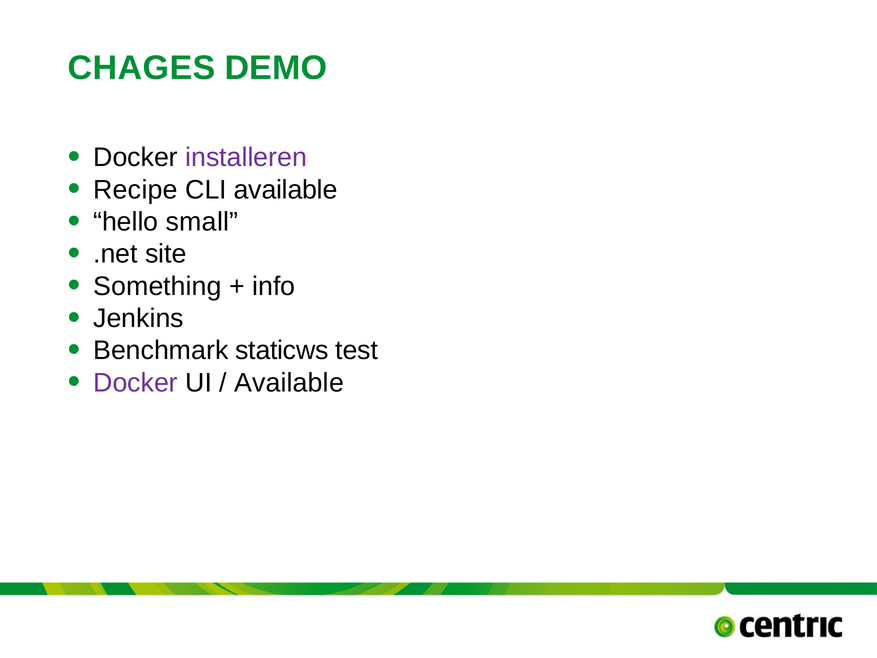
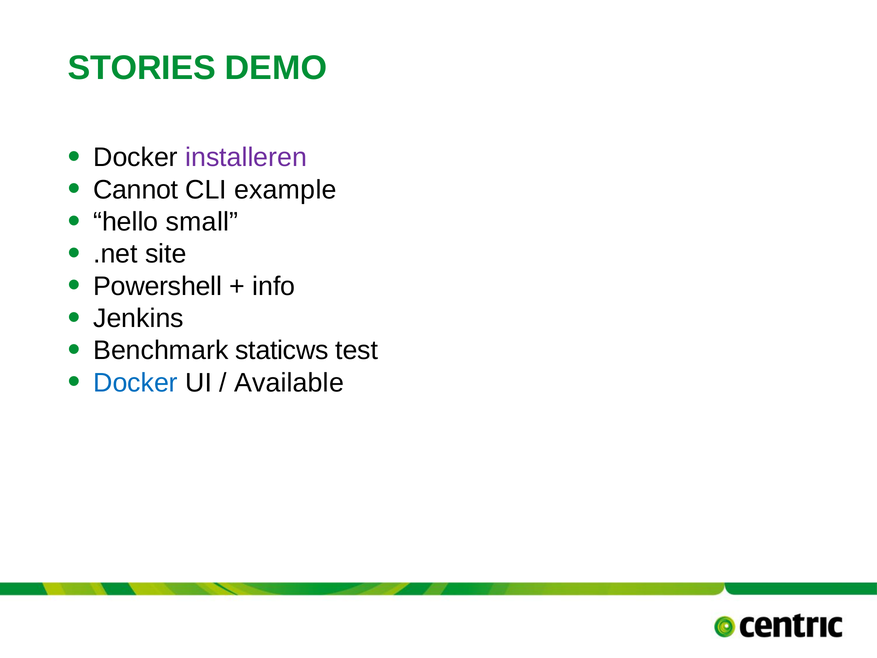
CHAGES: CHAGES -> STORIES
Recipe: Recipe -> Cannot
CLI available: available -> example
Something: Something -> Powershell
Docker at (136, 383) colour: purple -> blue
